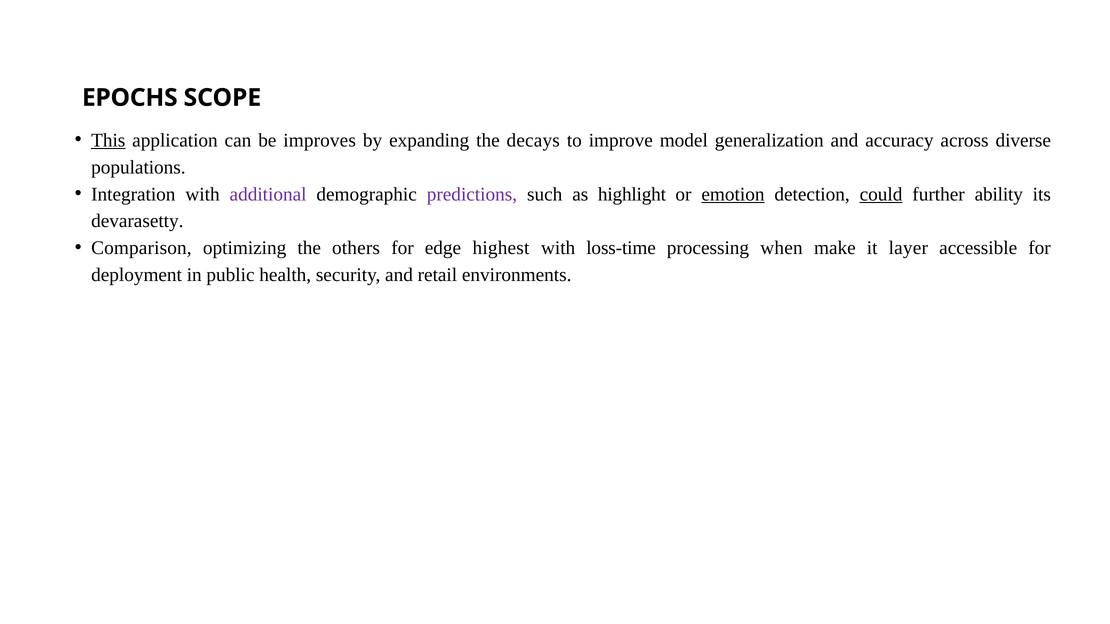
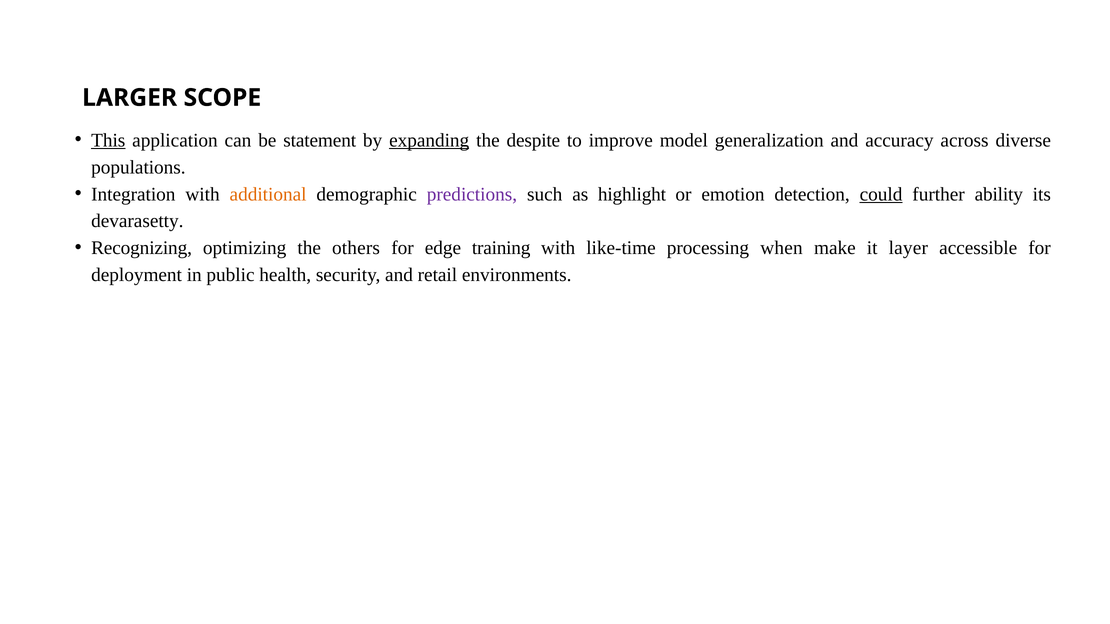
EPOCHS: EPOCHS -> LARGER
improves: improves -> statement
expanding underline: none -> present
decays: decays -> despite
additional colour: purple -> orange
emotion underline: present -> none
Comparison: Comparison -> Recognizing
highest: highest -> training
loss-time: loss-time -> like-time
